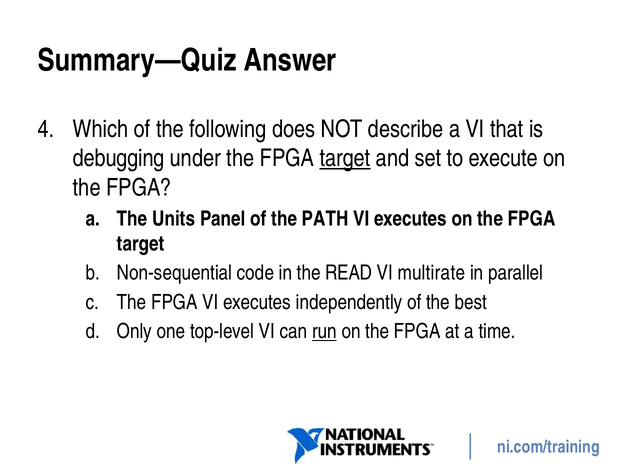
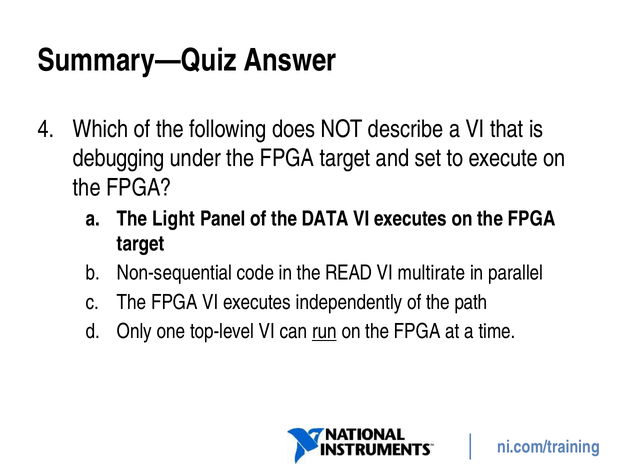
target at (345, 158) underline: present -> none
Units: Units -> Light
PATH: PATH -> DATA
best: best -> path
